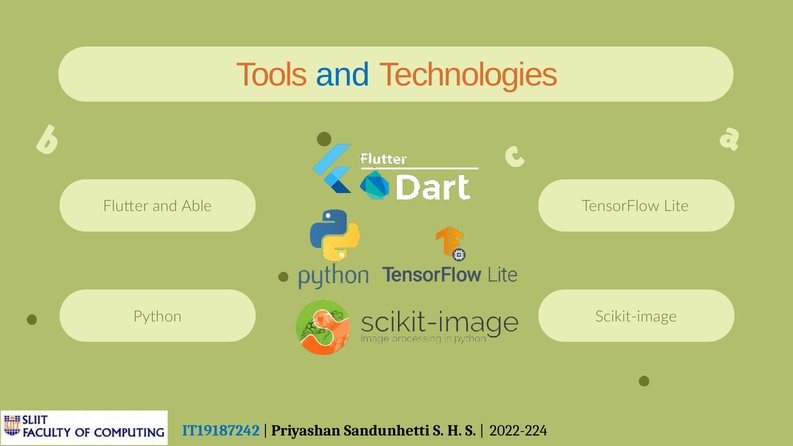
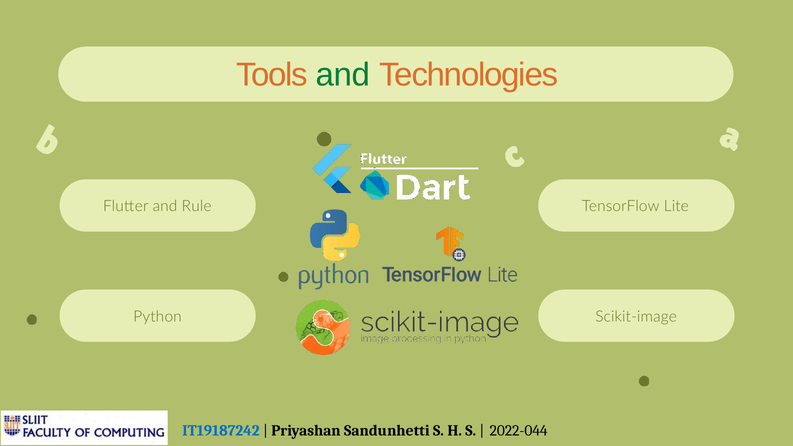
and at (343, 75) colour: blue -> green
Able: Able -> Rule
2022-224: 2022-224 -> 2022-044
